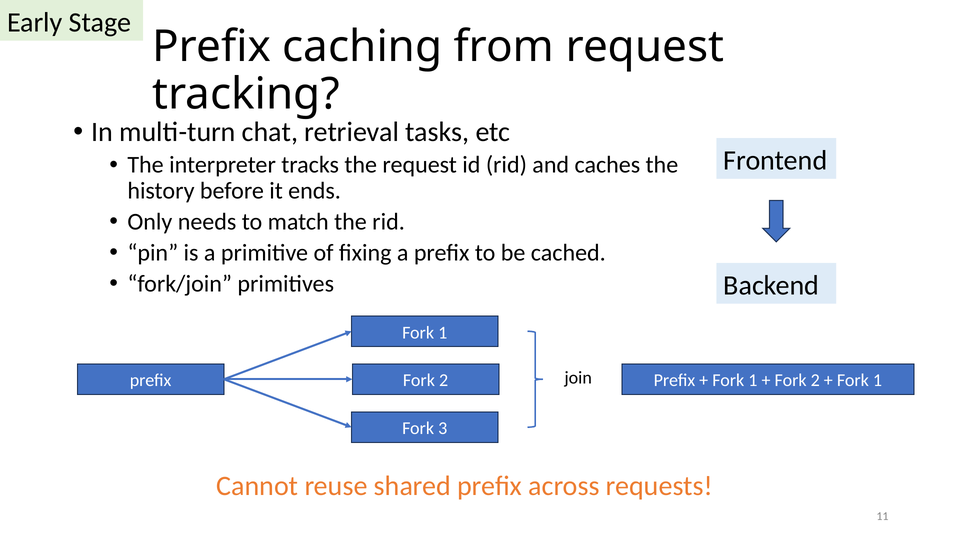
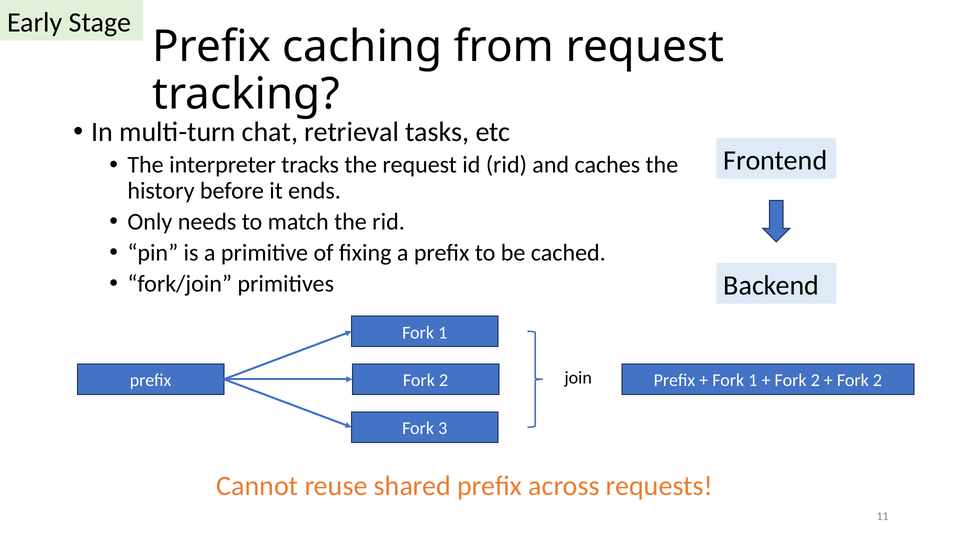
1 at (878, 381): 1 -> 2
